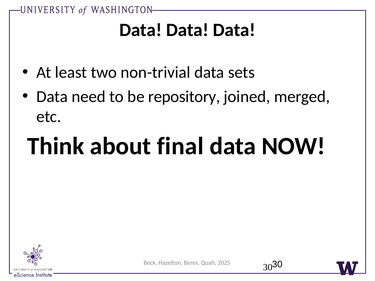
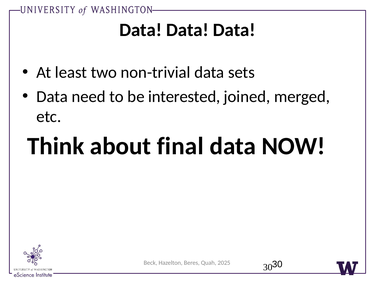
repository: repository -> interested
